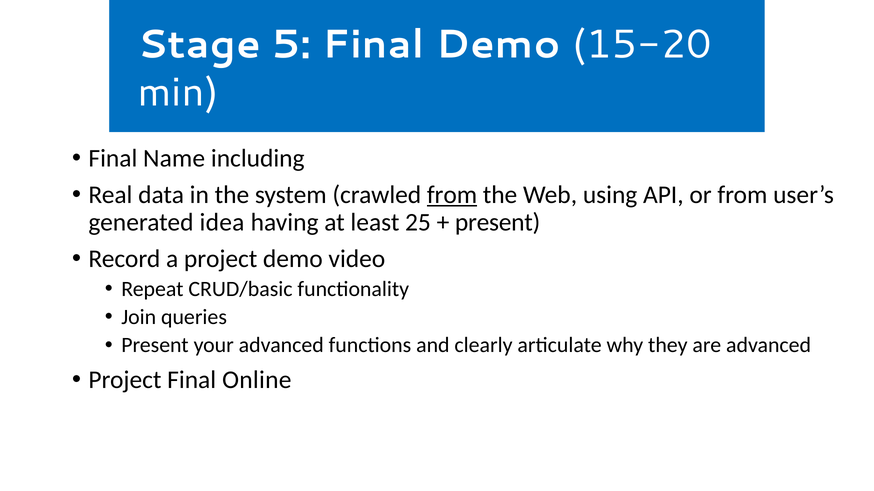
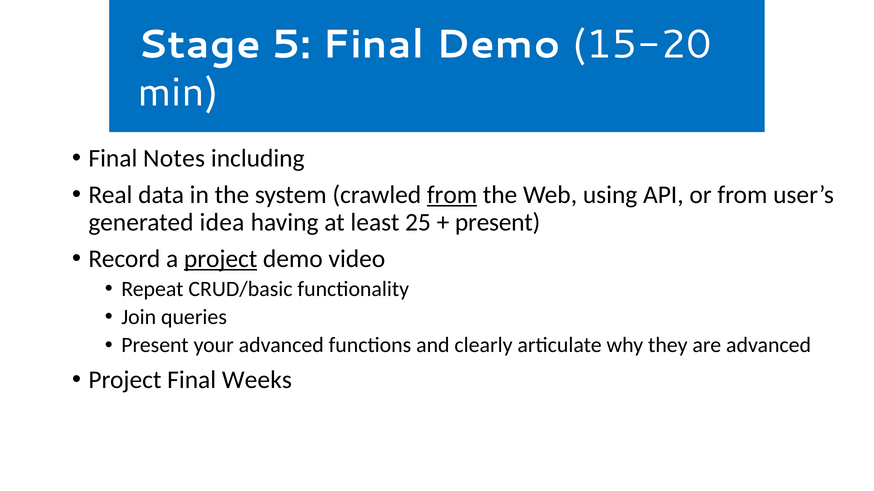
Name: Name -> Notes
project at (221, 259) underline: none -> present
Online: Online -> Weeks
